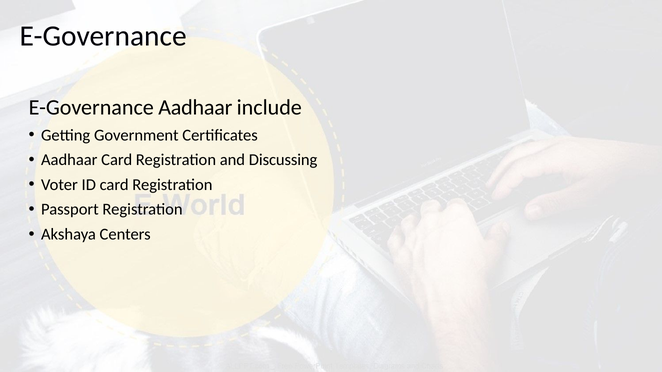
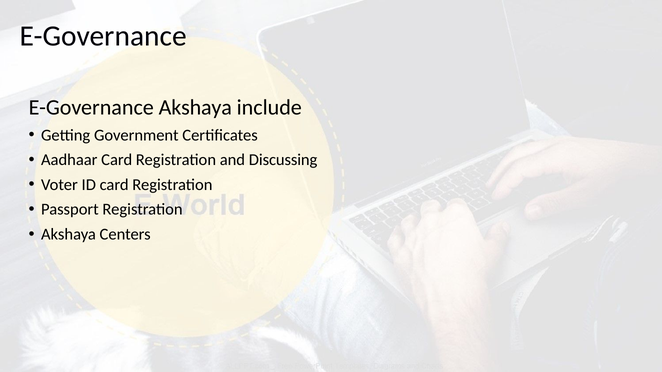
E-Governance Aadhaar: Aadhaar -> Akshaya
